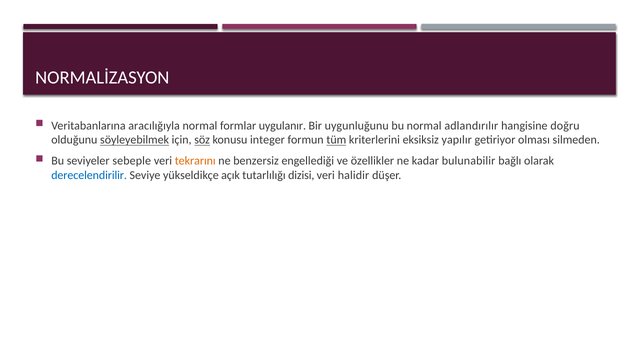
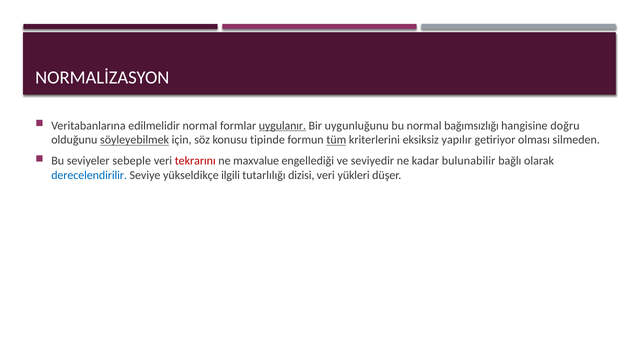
aracılığıyla: aracılığıyla -> edilmelidir
uygulanır underline: none -> present
adlandırılır: adlandırılır -> bağımsızlığı
söz underline: present -> none
integer: integer -> tipinde
tekrarını colour: orange -> red
benzersiz: benzersiz -> maxvalue
özellikler: özellikler -> seviyedir
açık: açık -> ilgili
halidir: halidir -> yükleri
